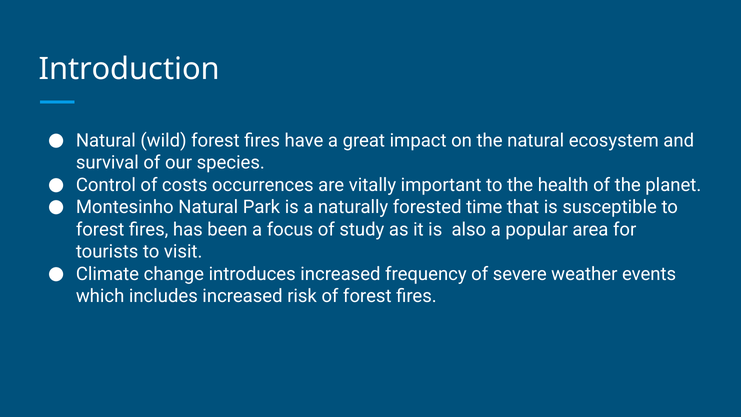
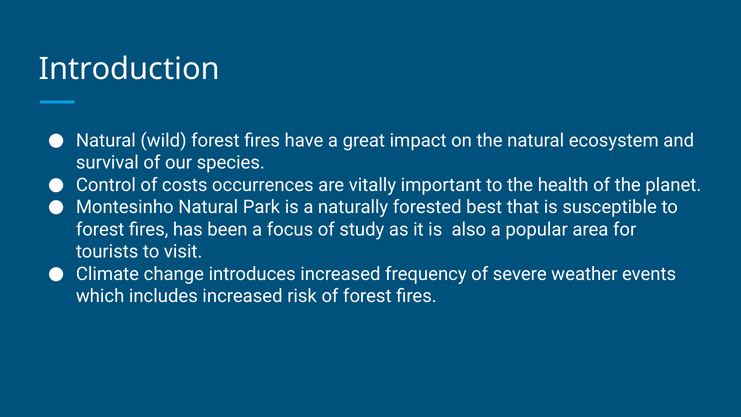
time: time -> best
